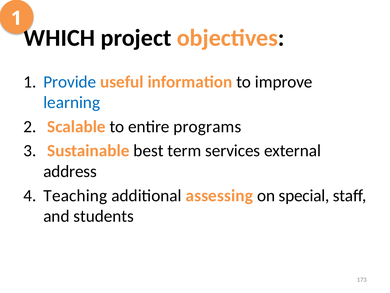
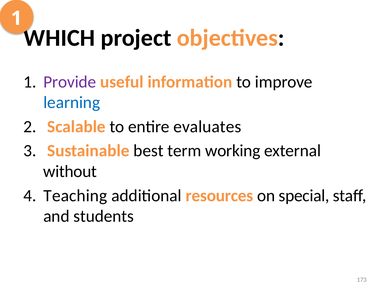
Provide colour: blue -> purple
programs: programs -> evaluates
services: services -> working
address: address -> without
assessing: assessing -> resources
